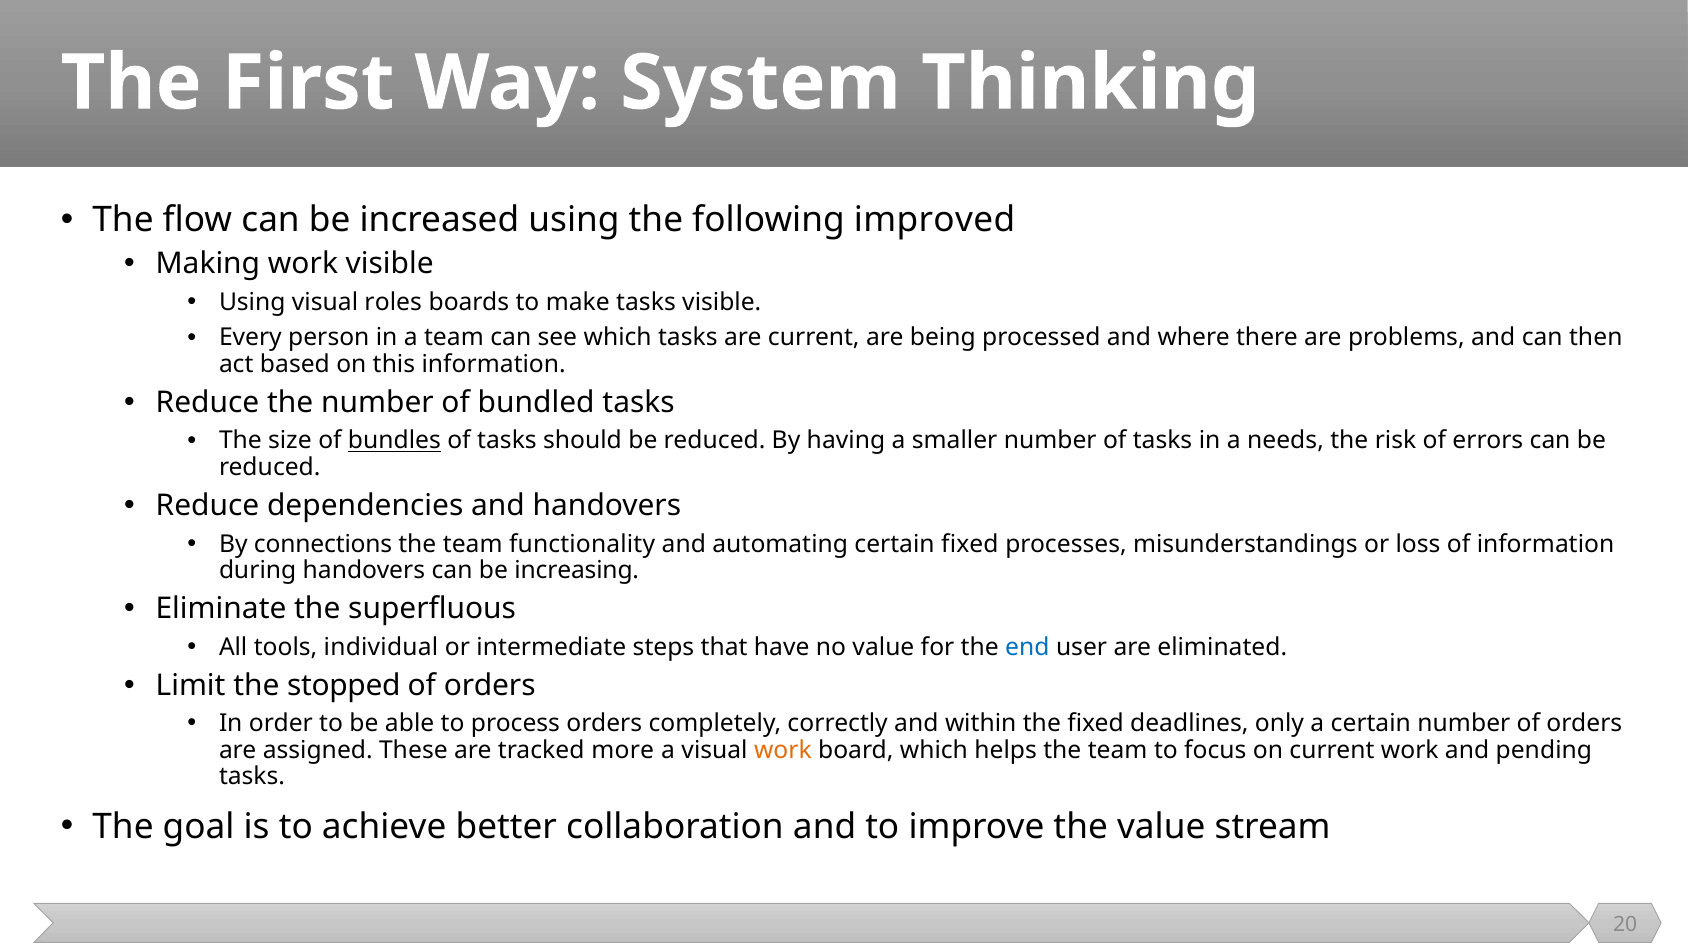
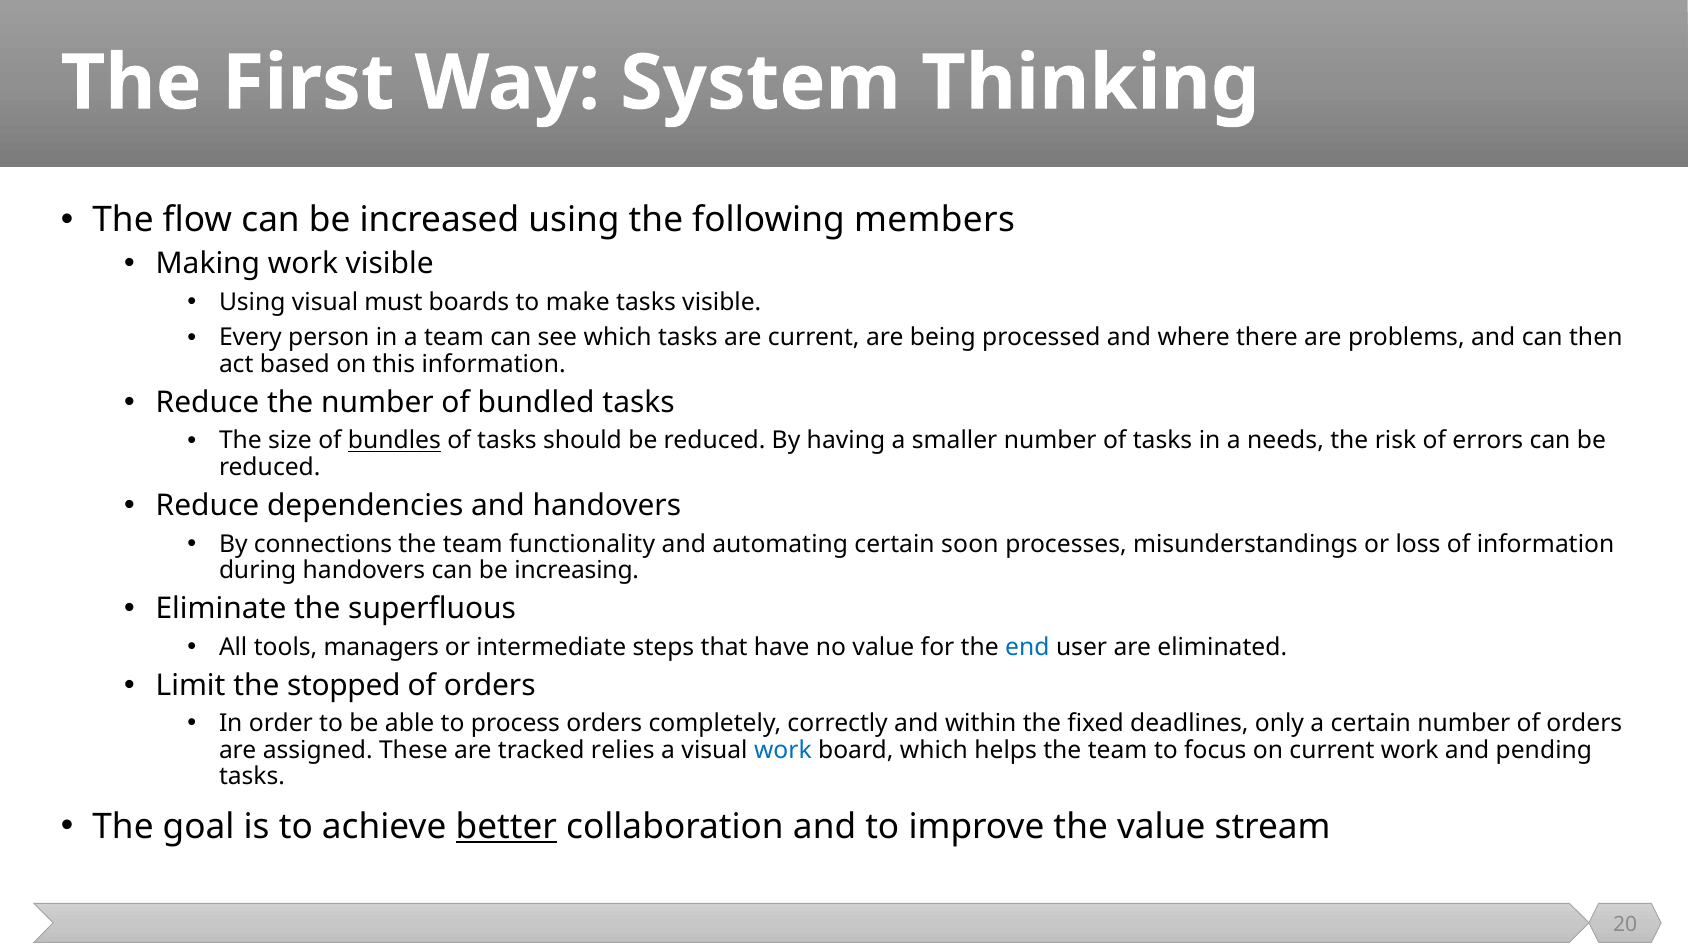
improved: improved -> members
roles: roles -> must
certain fixed: fixed -> soon
individual: individual -> managers
more: more -> relies
work at (783, 750) colour: orange -> blue
better underline: none -> present
